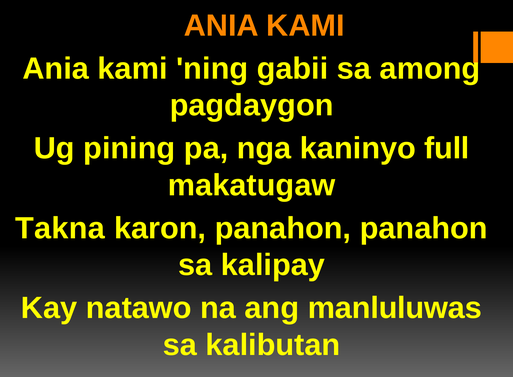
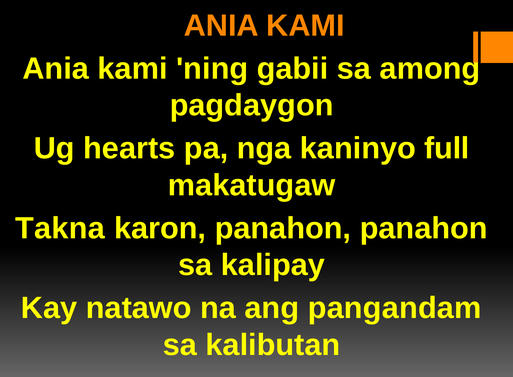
pining: pining -> hearts
manluluwas: manluluwas -> pangandam
